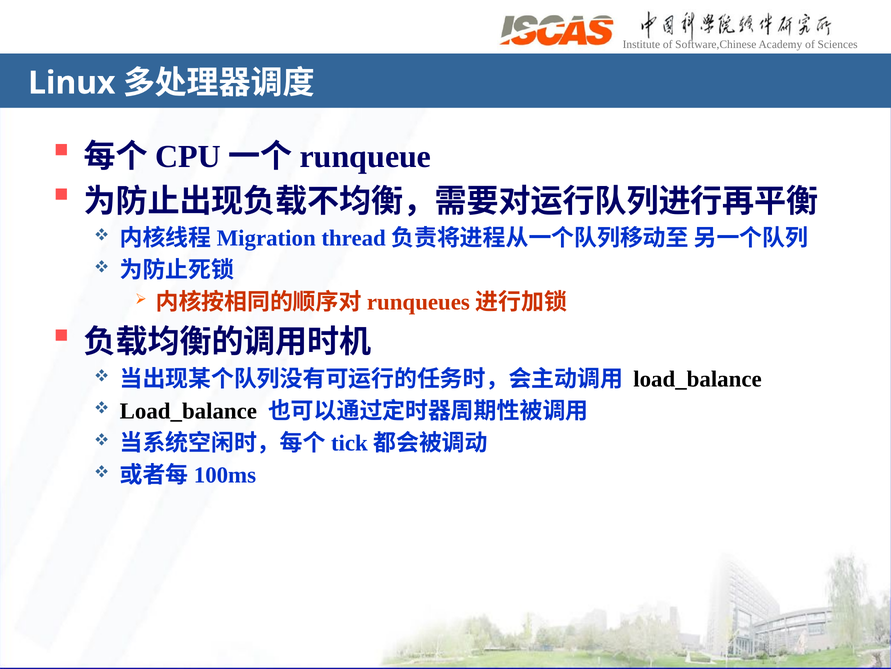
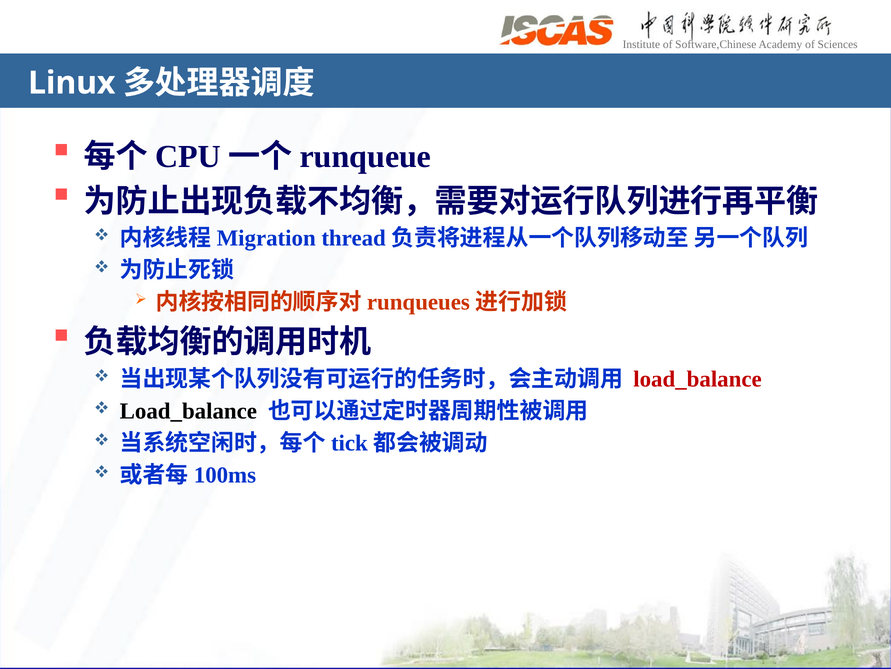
load_balance at (698, 379) colour: black -> red
